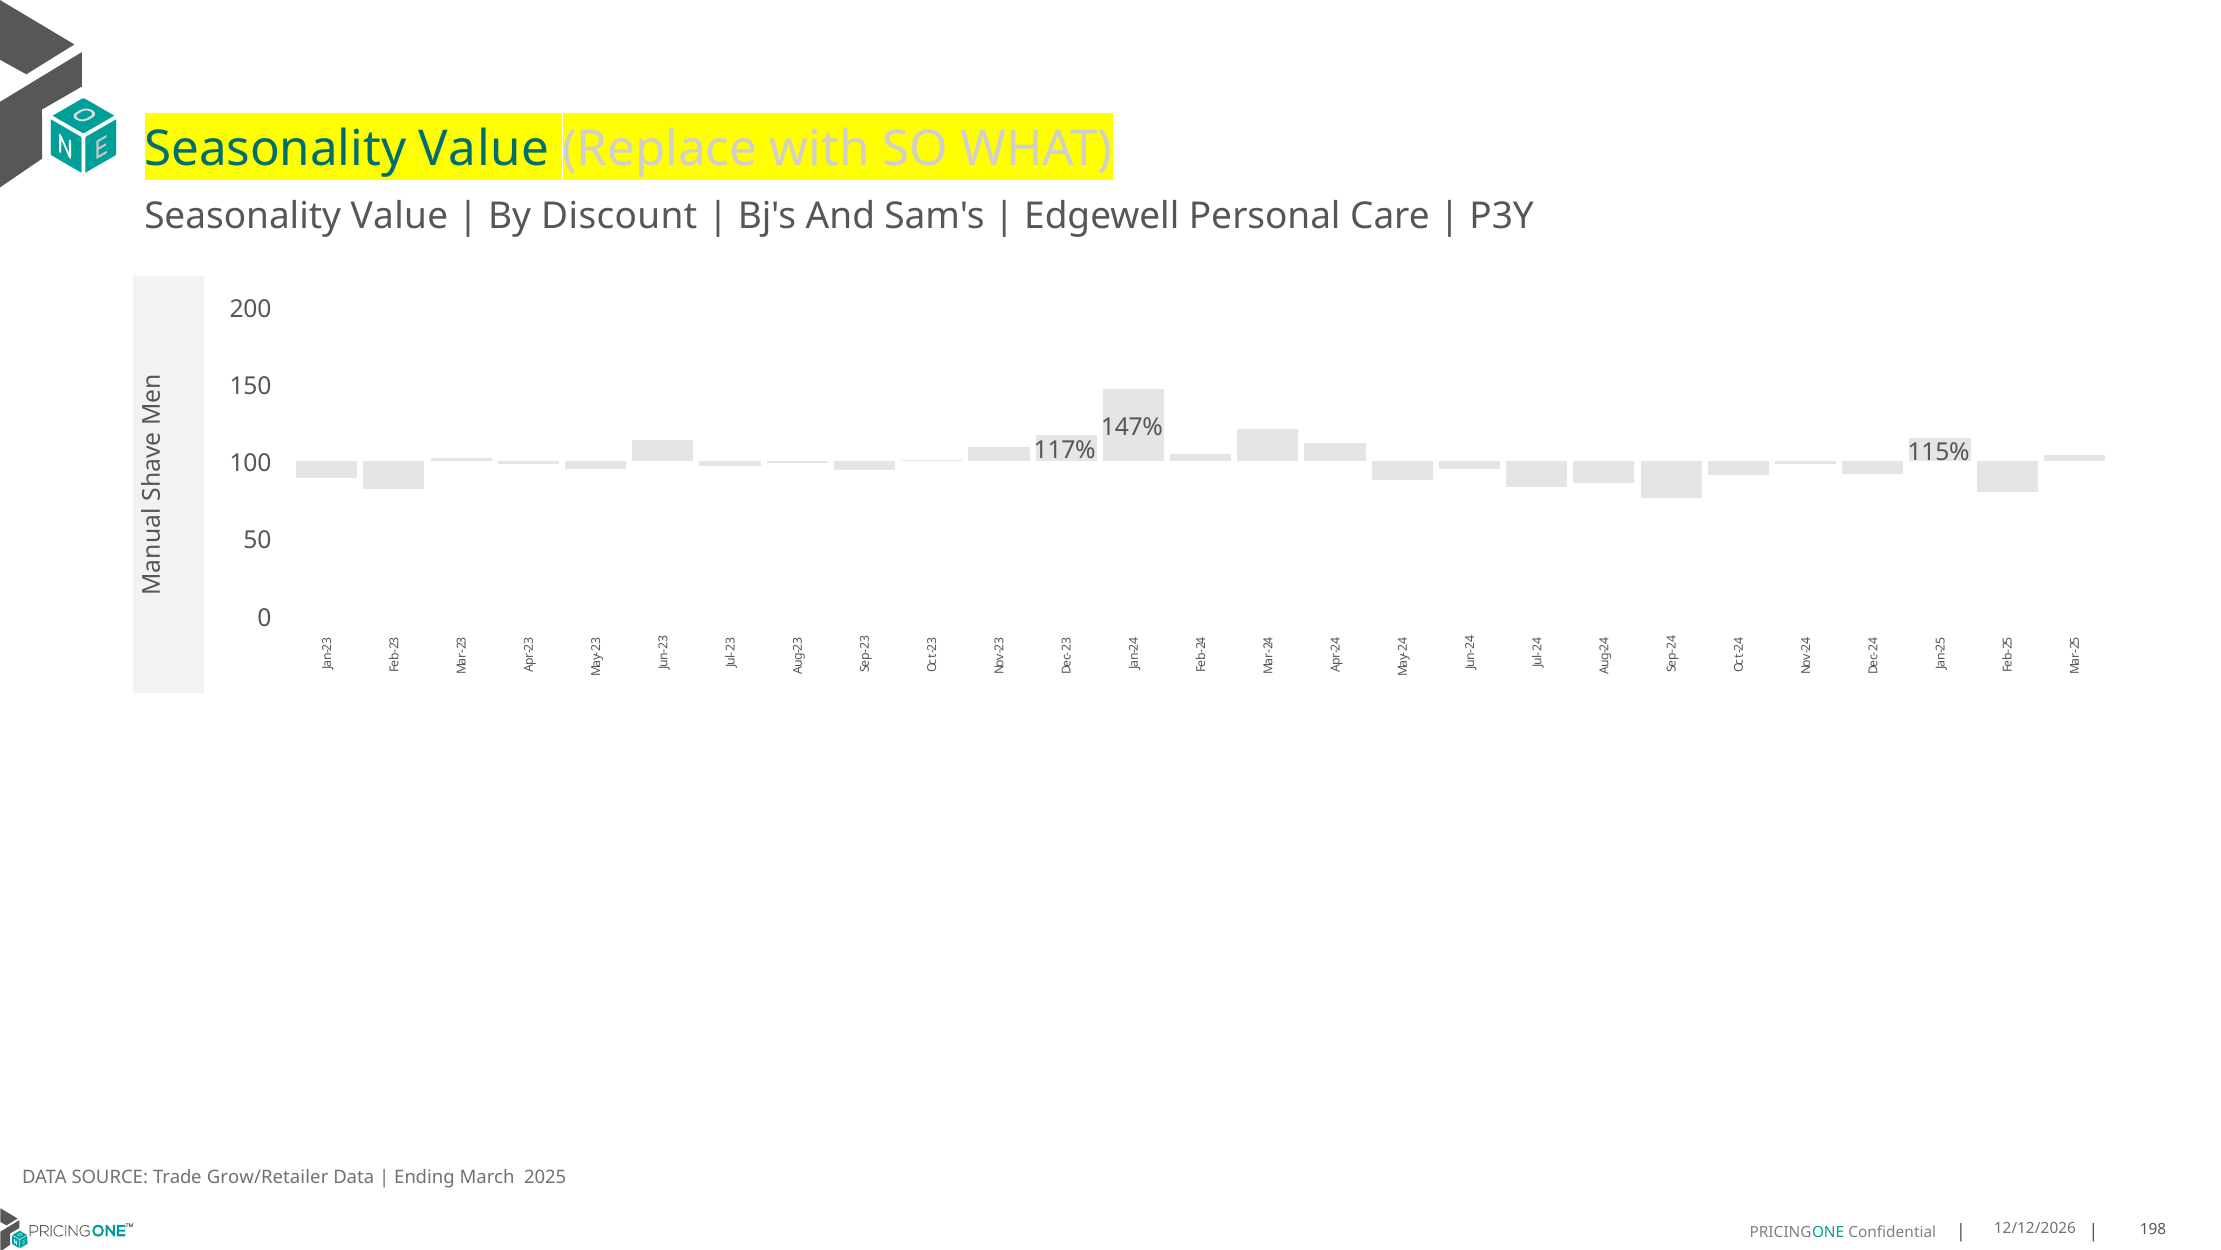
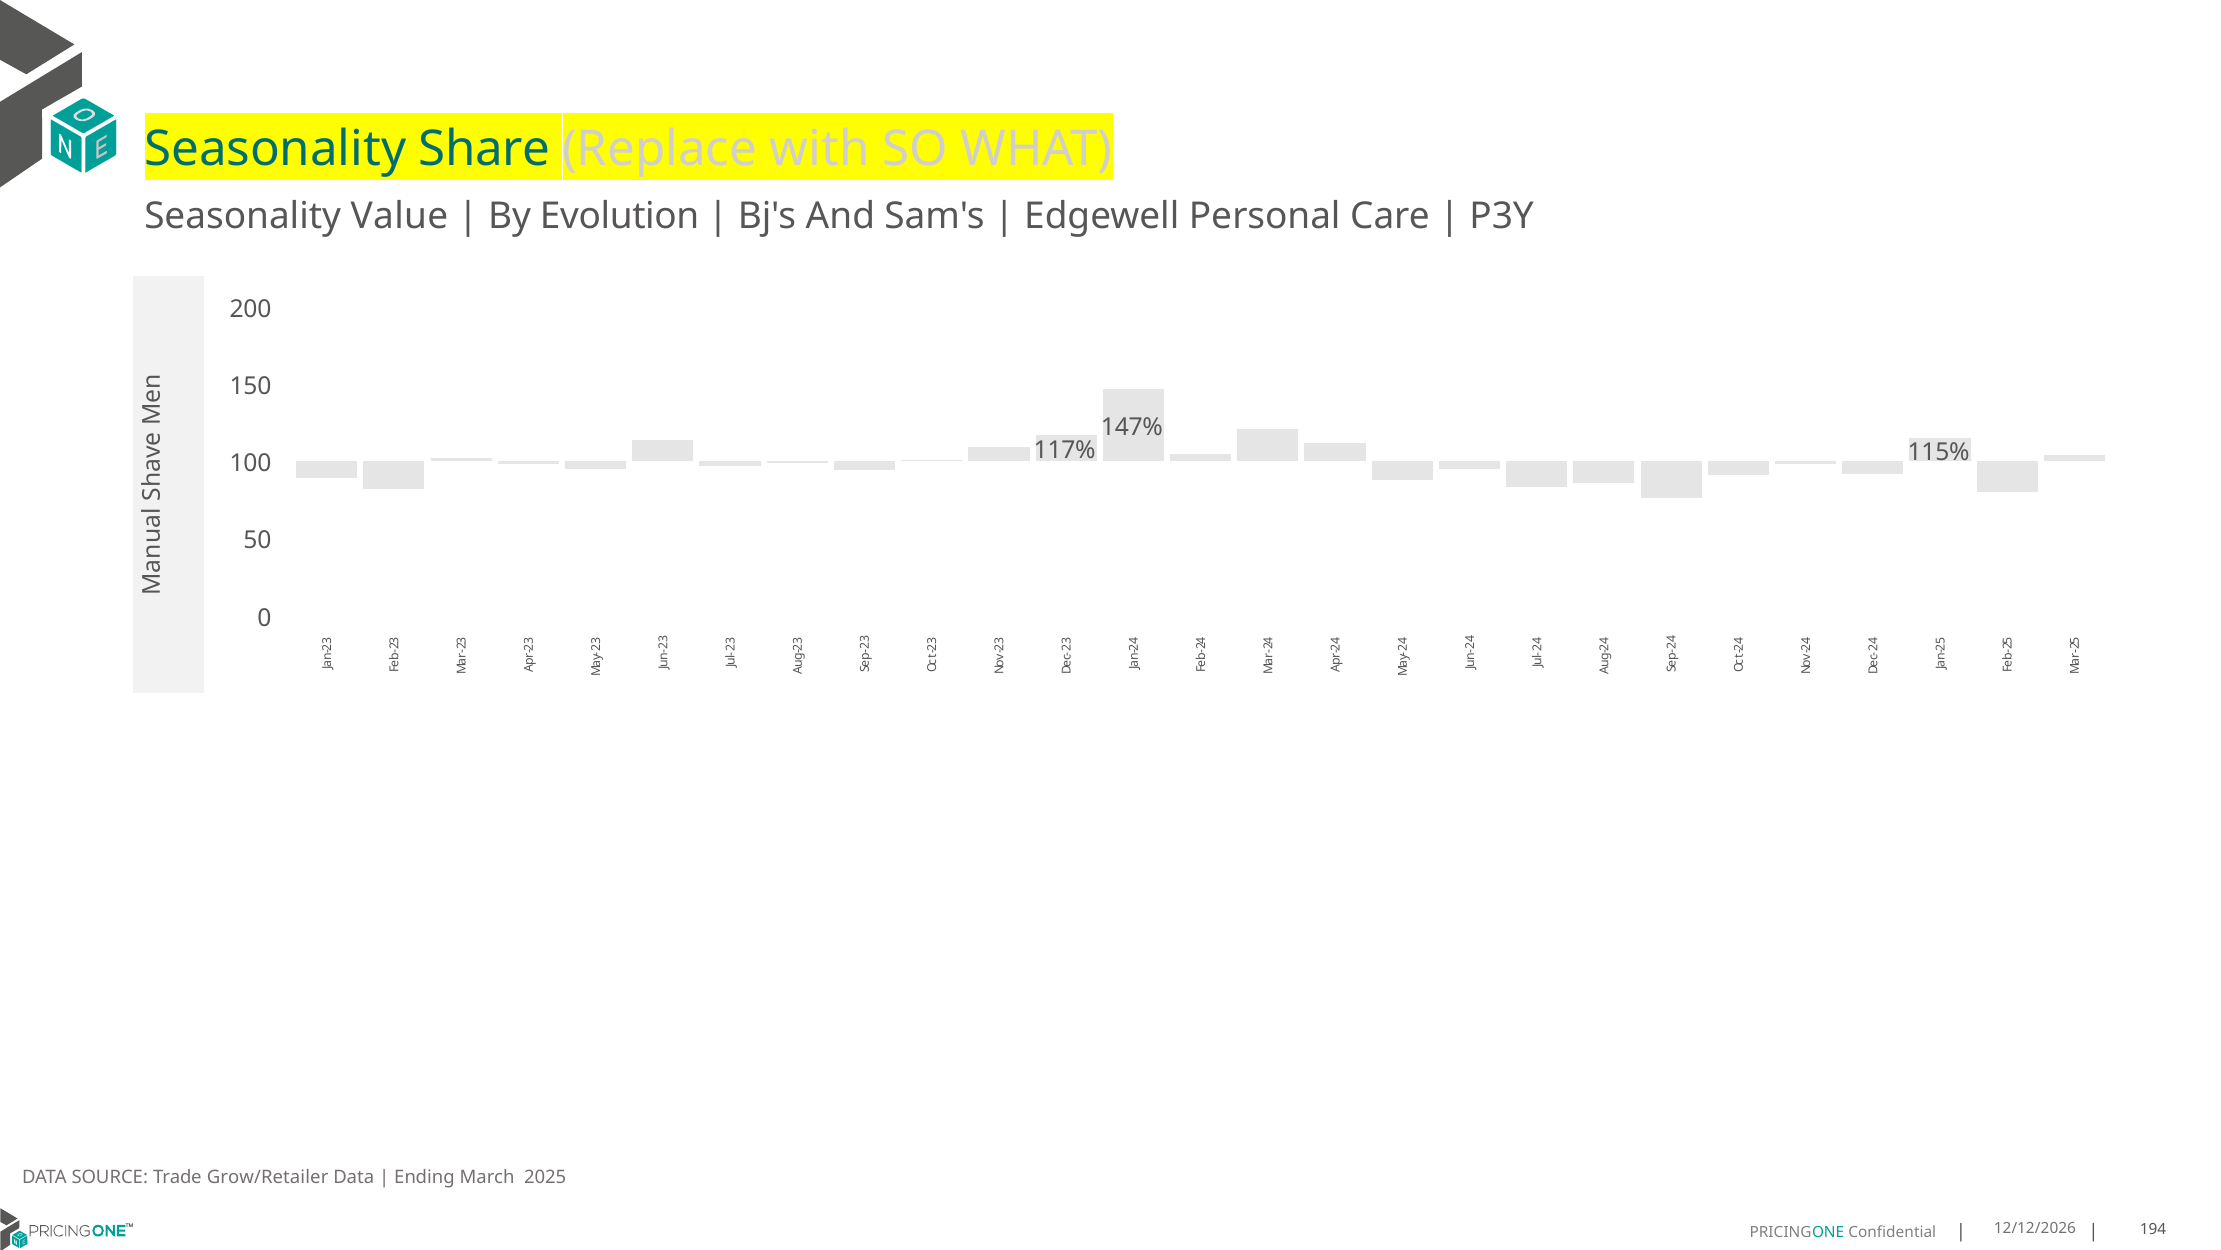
Value at (484, 149): Value -> Share
Discount: Discount -> Evolution
198: 198 -> 194
